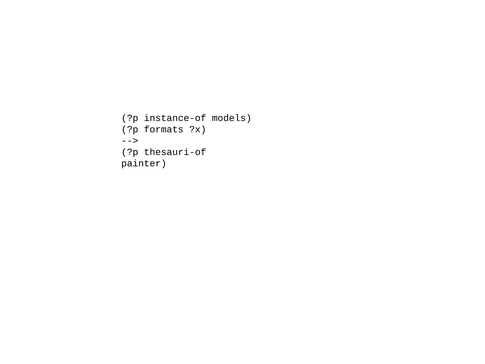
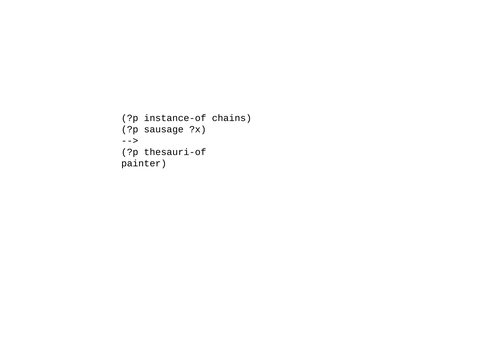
models: models -> chains
formats: formats -> sausage
